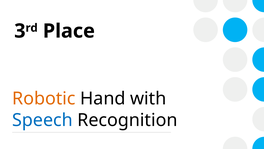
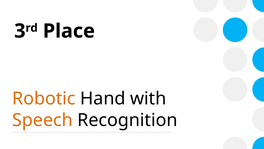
Speech colour: blue -> orange
